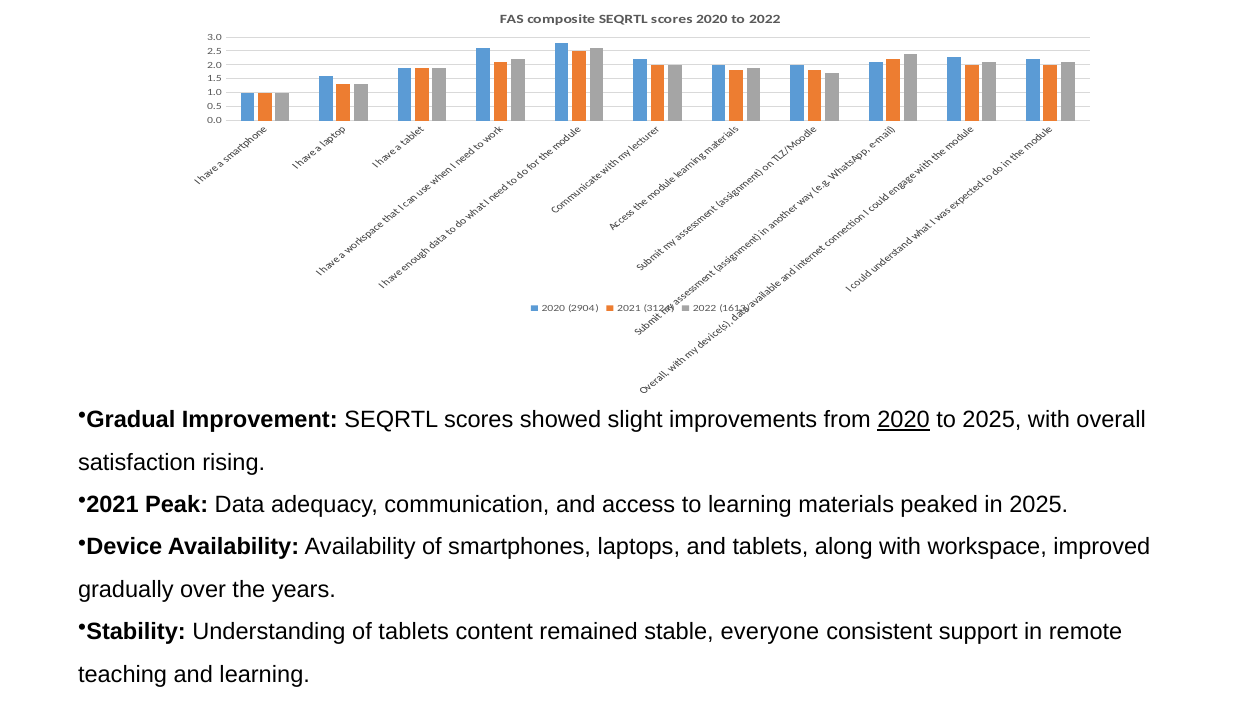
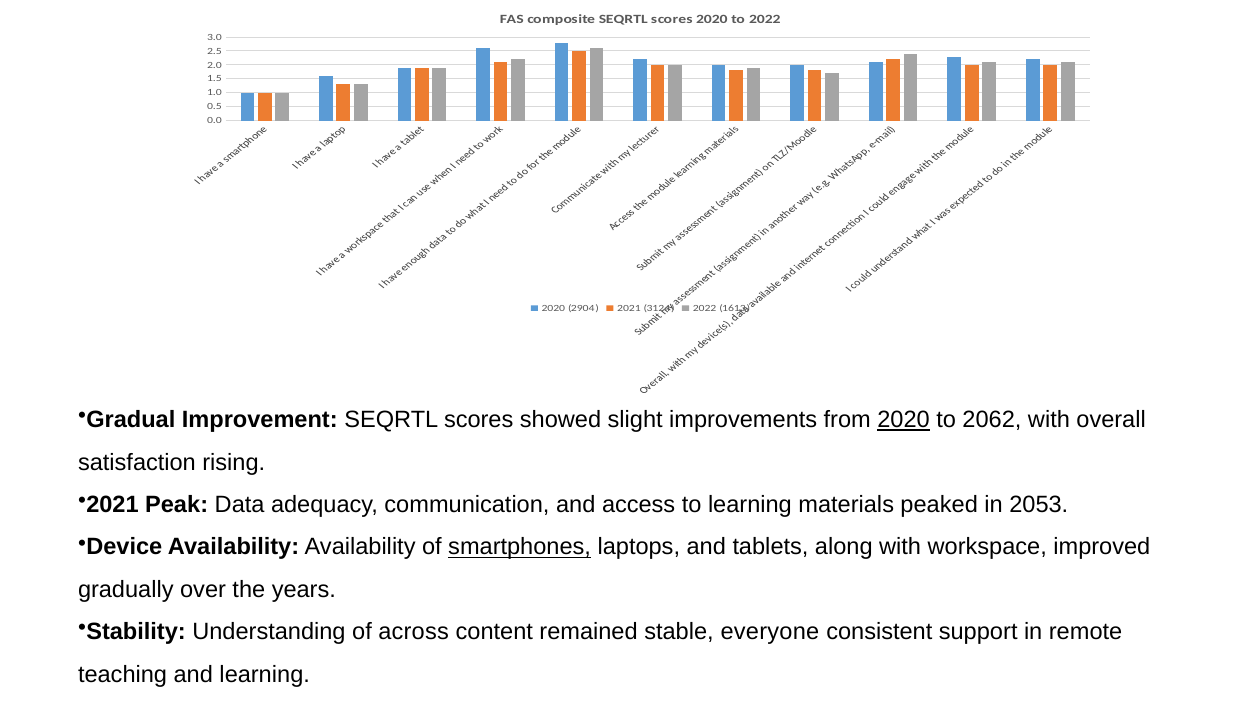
to 2025: 2025 -> 2062
in 2025: 2025 -> 2053
smartphones underline: none -> present
of tablets: tablets -> across
